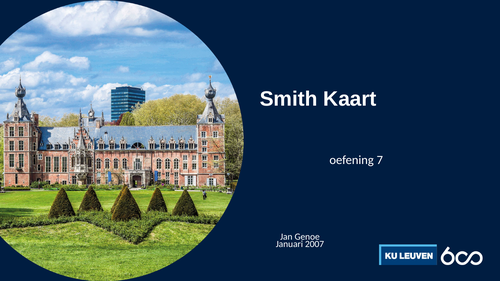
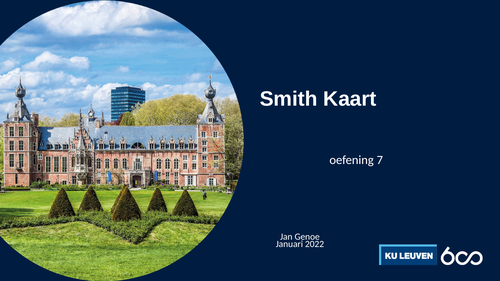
2007: 2007 -> 2022
